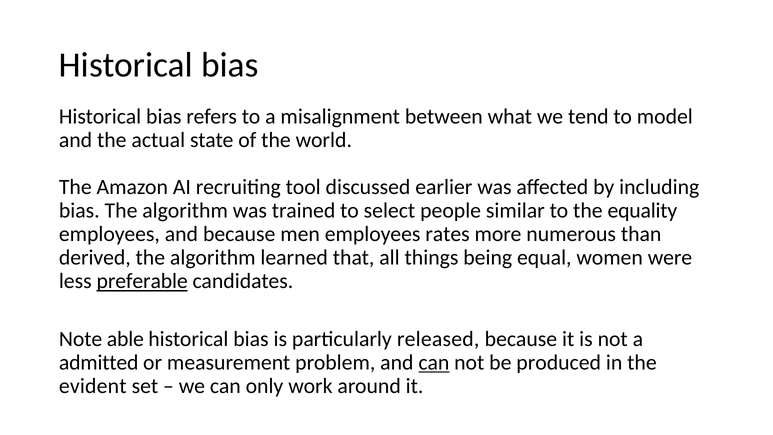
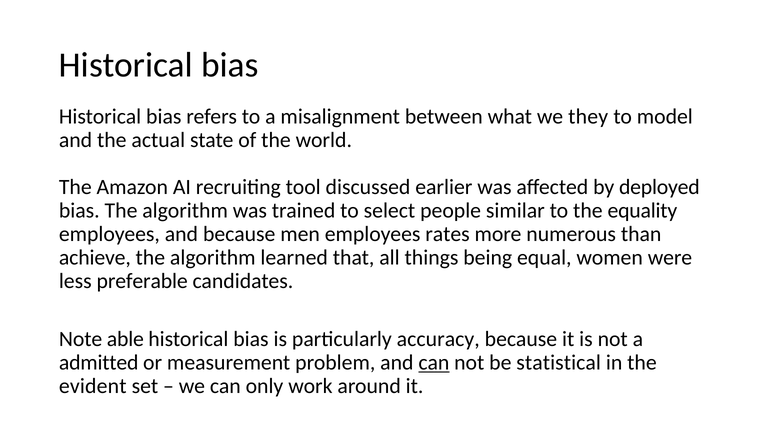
tend: tend -> they
including: including -> deployed
derived: derived -> achieve
preferable underline: present -> none
released: released -> accuracy
produced: produced -> statistical
